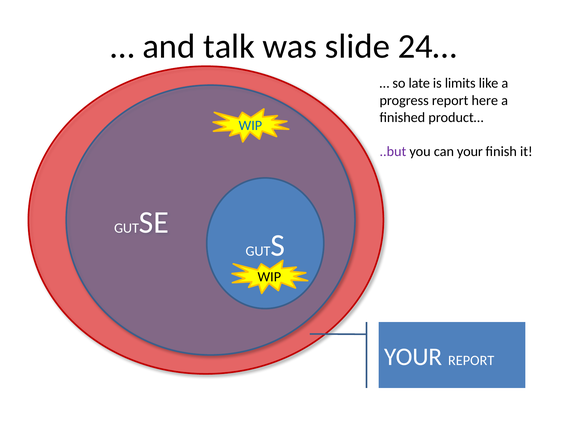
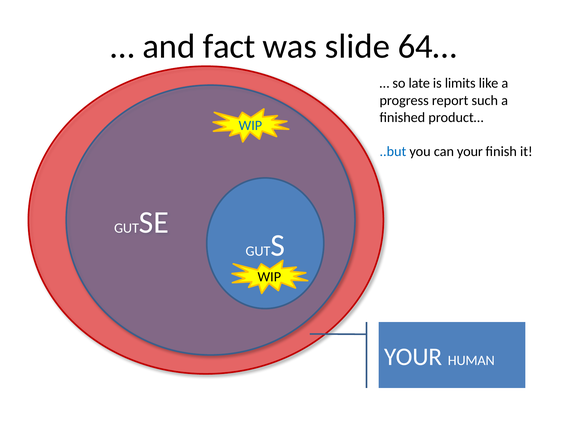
talk: talk -> fact
24…: 24… -> 64…
here: here -> such
..but colour: purple -> blue
YOUR REPORT: REPORT -> HUMAN
